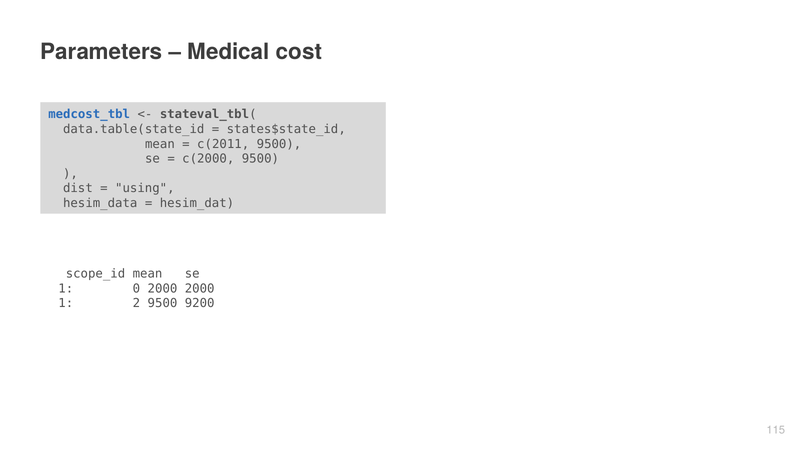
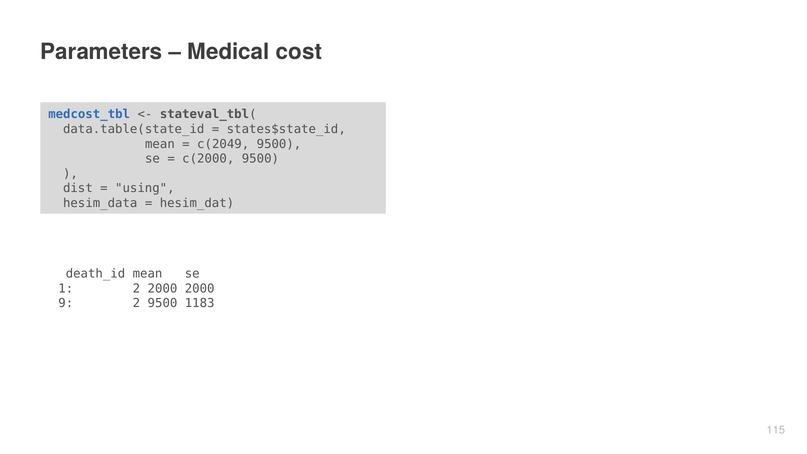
c(2011: c(2011 -> c(2049
scope_id: scope_id -> death_id
1 0: 0 -> 2
1 at (66, 303): 1 -> 9
9200: 9200 -> 1183
